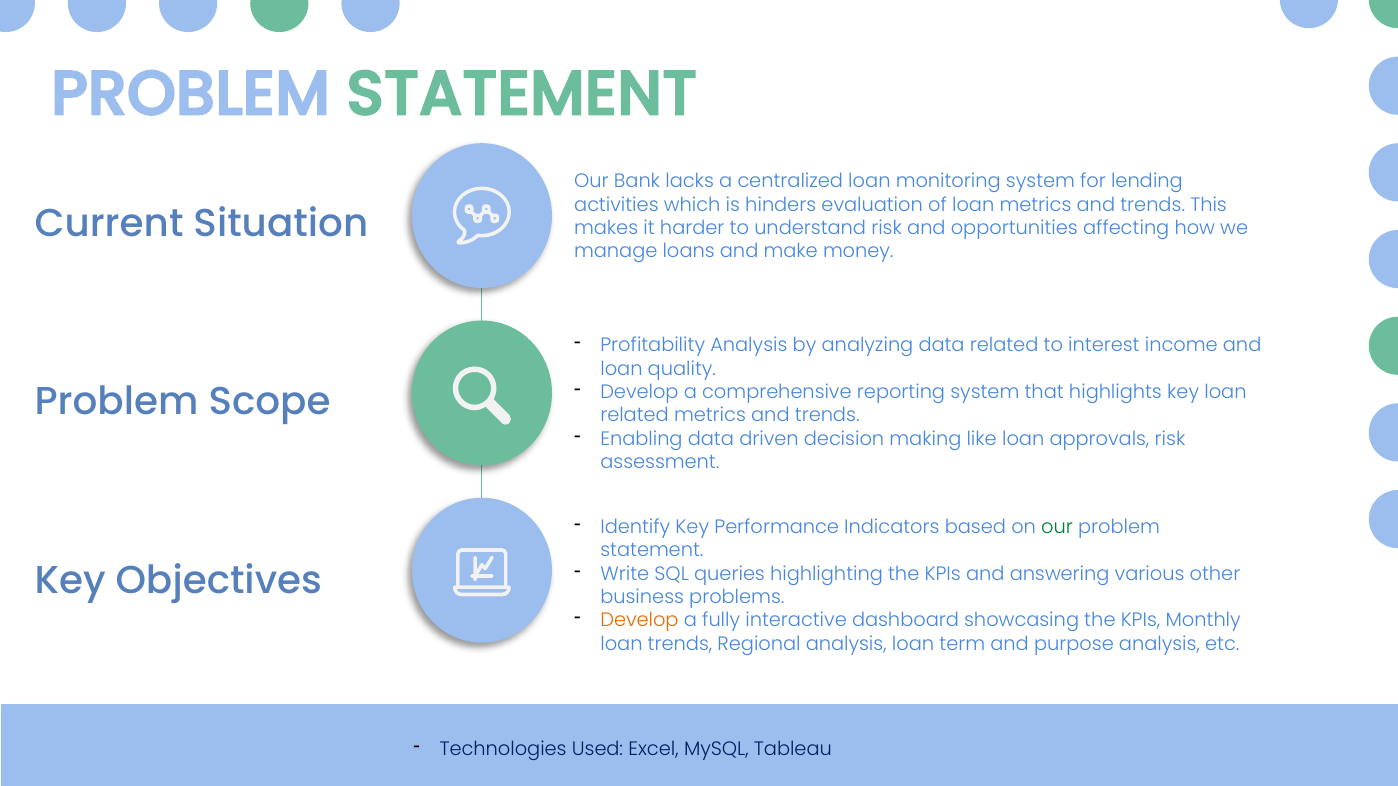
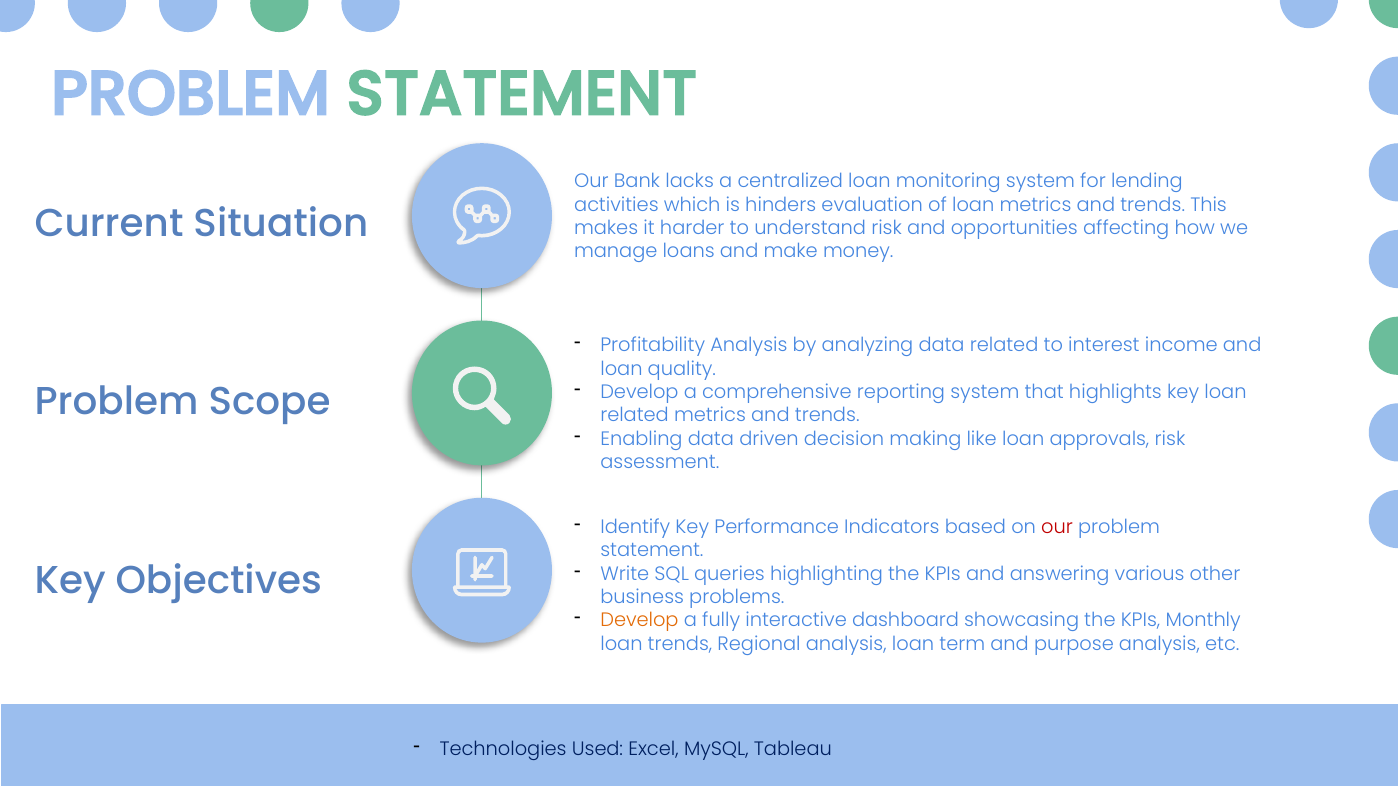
our at (1057, 527) colour: green -> red
